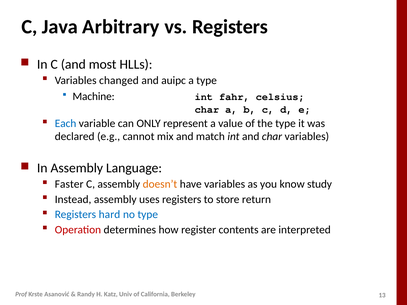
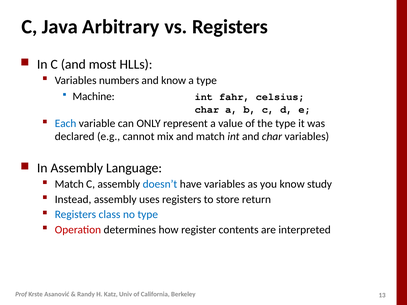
changed: changed -> numbers
and auipc: auipc -> know
Faster at (69, 184): Faster -> Match
doesn’t colour: orange -> blue
hard: hard -> class
